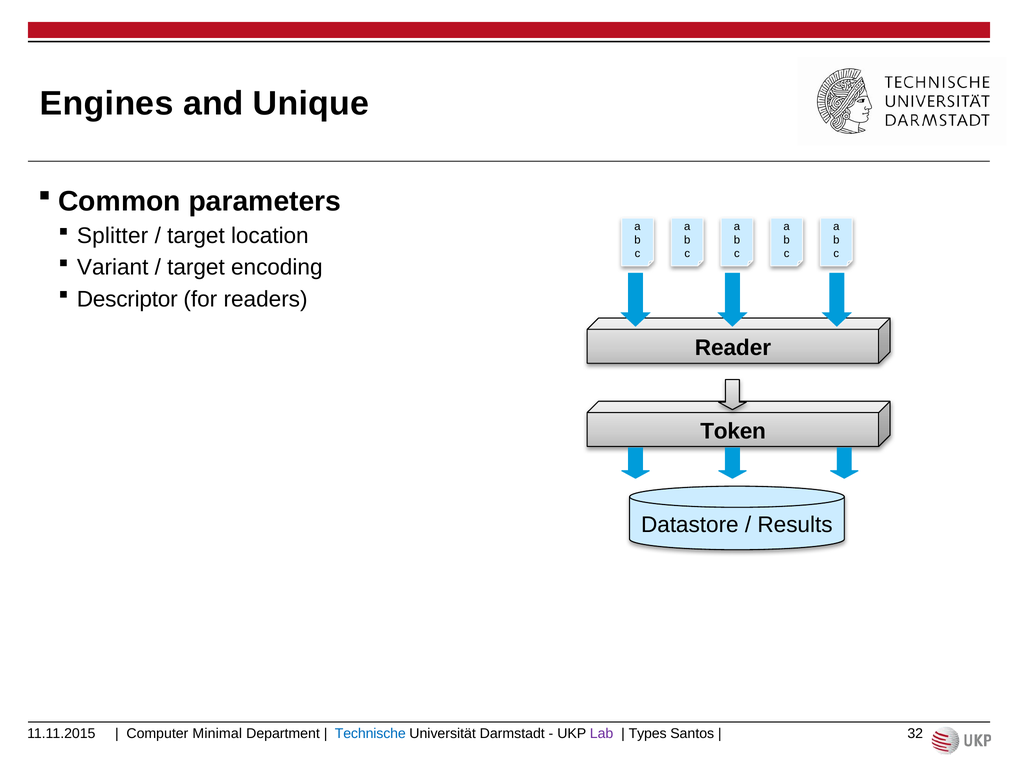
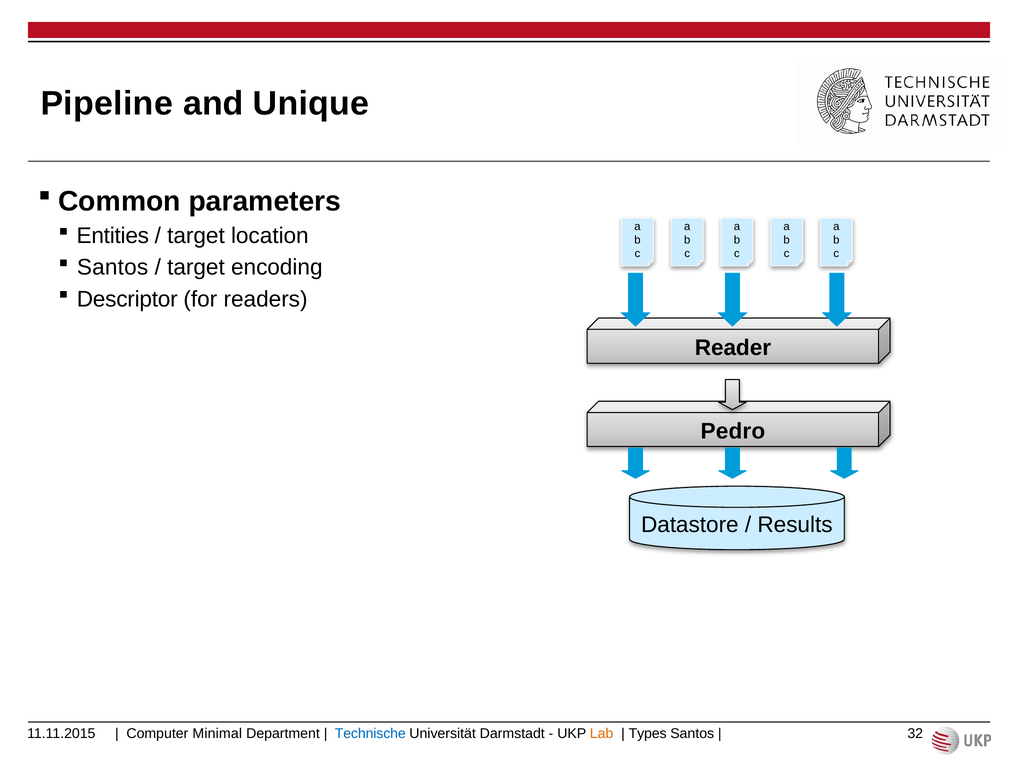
Engines: Engines -> Pipeline
Splitter: Splitter -> Entities
Variant at (113, 268): Variant -> Santos
Token: Token -> Pedro
Lab colour: purple -> orange
